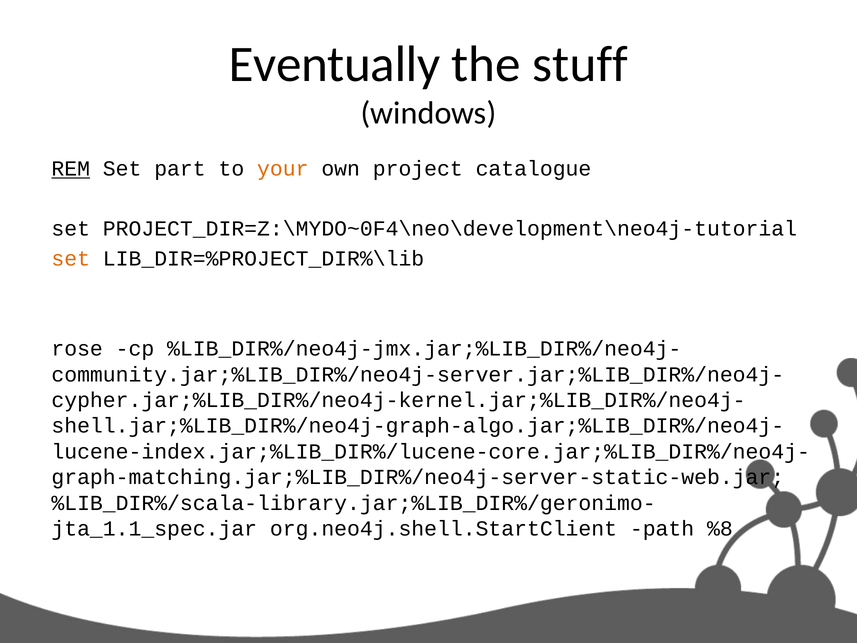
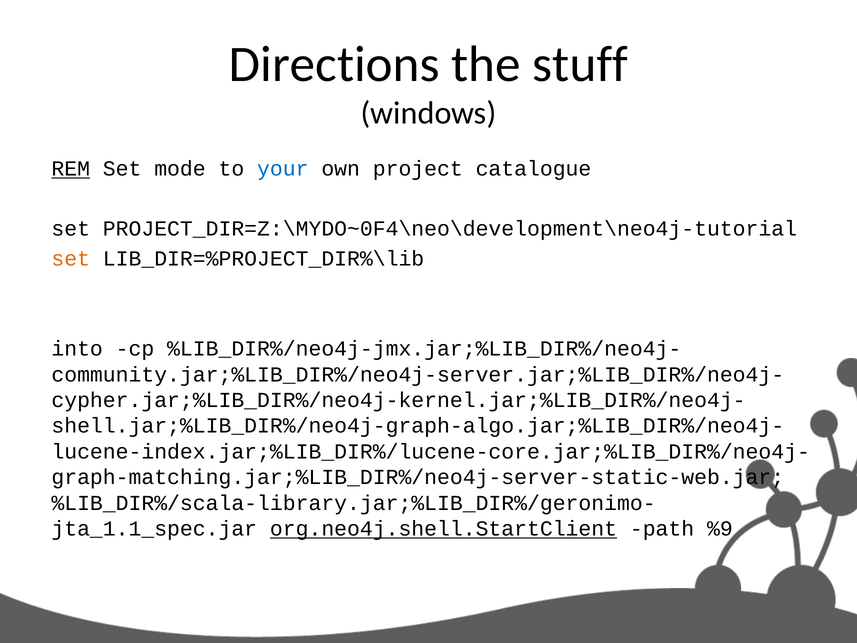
Eventually: Eventually -> Directions
part: part -> mode
your colour: orange -> blue
rose: rose -> into
org.neo4j.shell.StartClient underline: none -> present
%8: %8 -> %9
